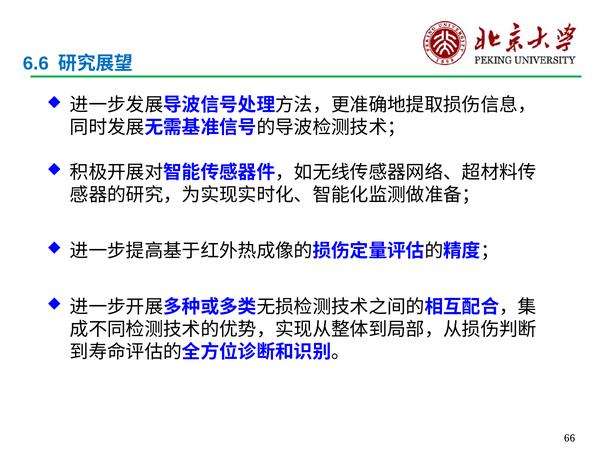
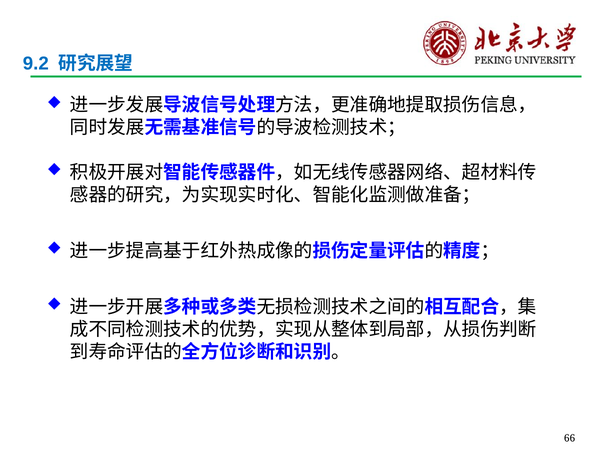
6.6: 6.6 -> 9.2
